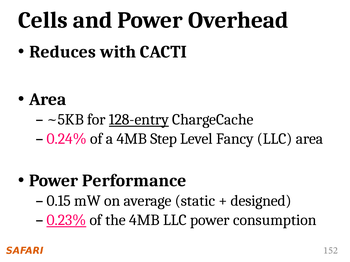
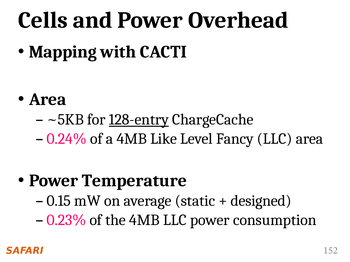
Reduces: Reduces -> Mapping
Step: Step -> Like
Performance: Performance -> Temperature
0.23% underline: present -> none
